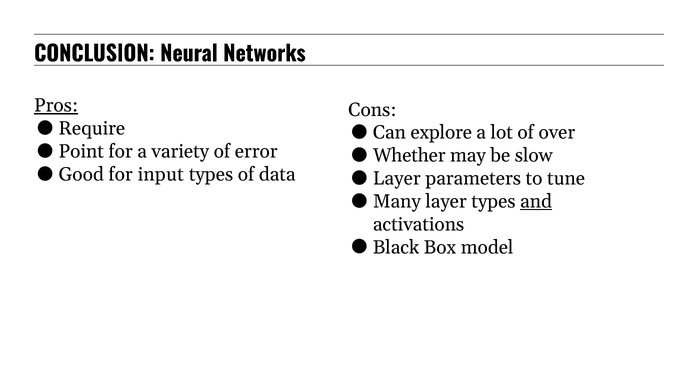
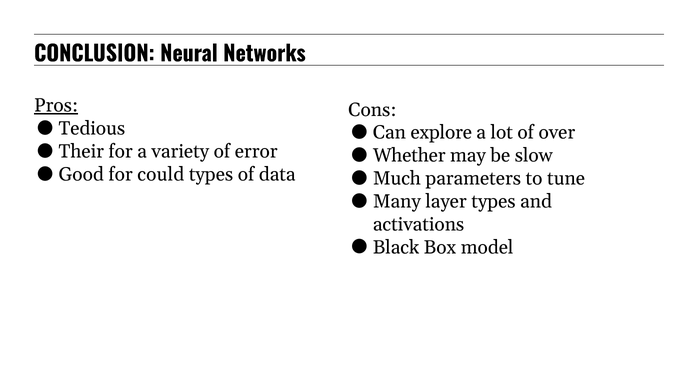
Require: Require -> Tedious
Point: Point -> Their
input: input -> could
Layer at (397, 178): Layer -> Much
and underline: present -> none
